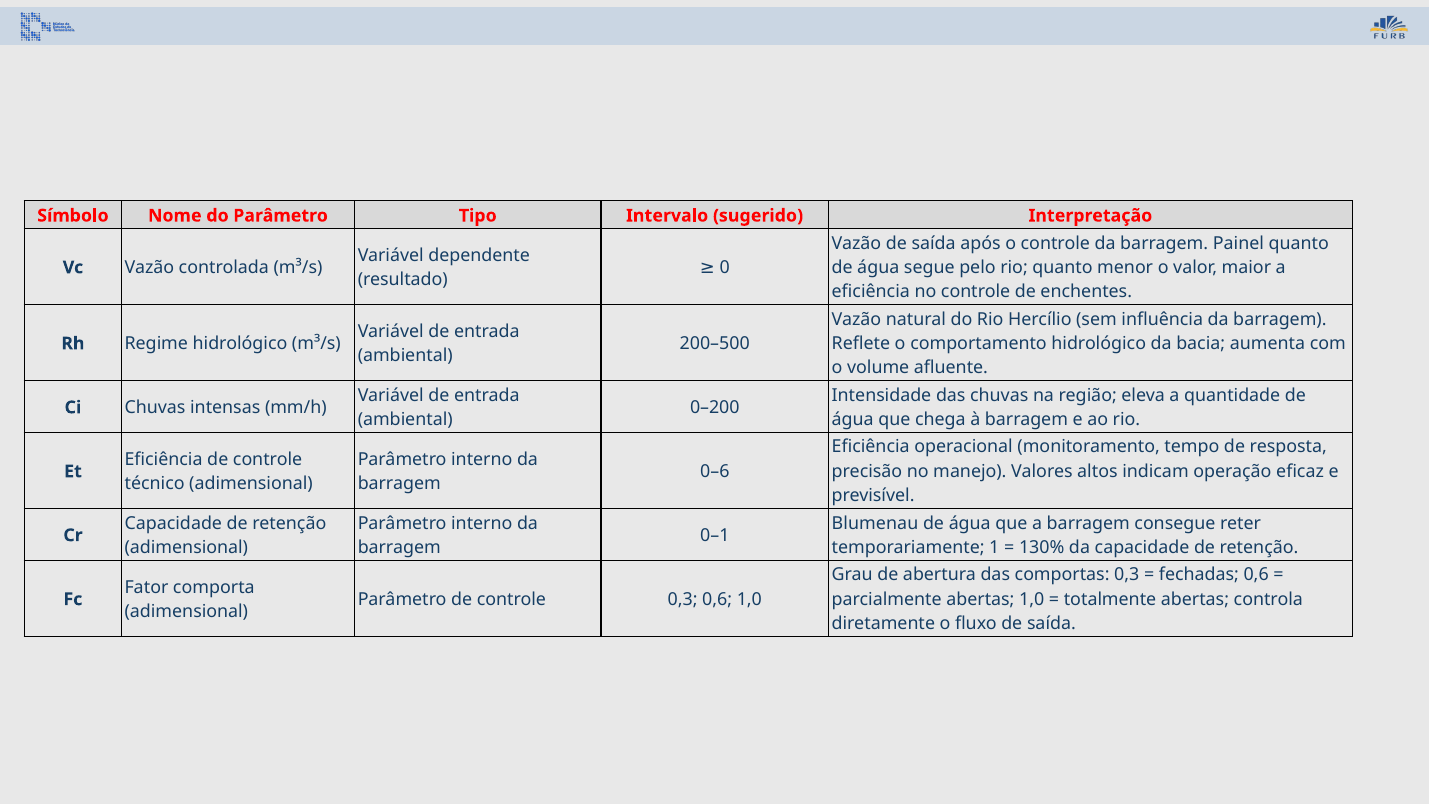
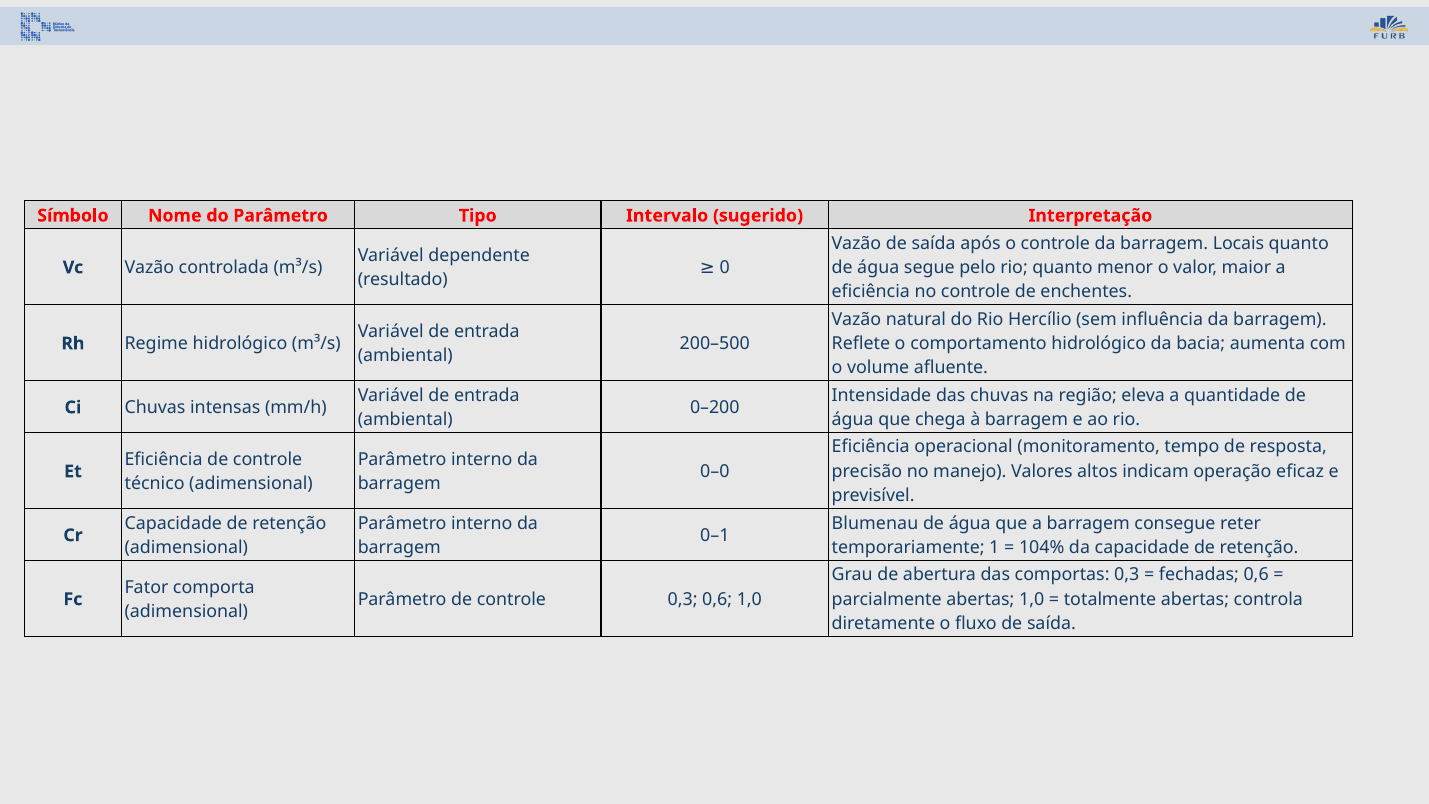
Painel: Painel -> Locais
0–6: 0–6 -> 0–0
130%: 130% -> 104%
